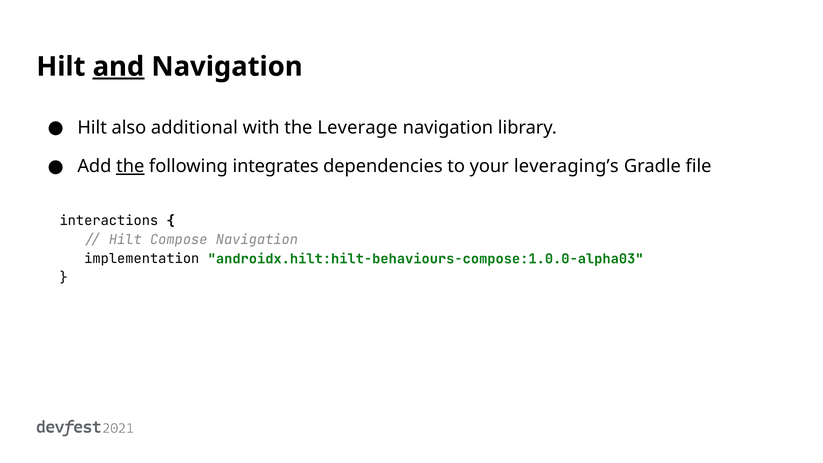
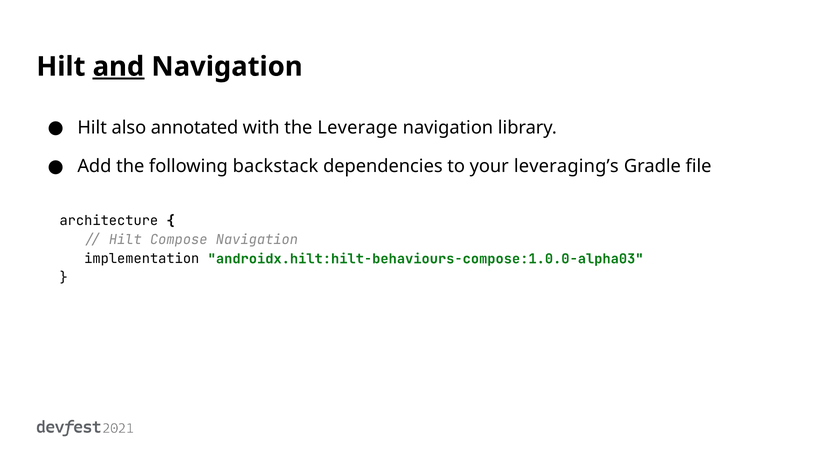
additional: additional -> annotated
the at (130, 166) underline: present -> none
integrates: integrates -> backstack
interactions: interactions -> architecture
